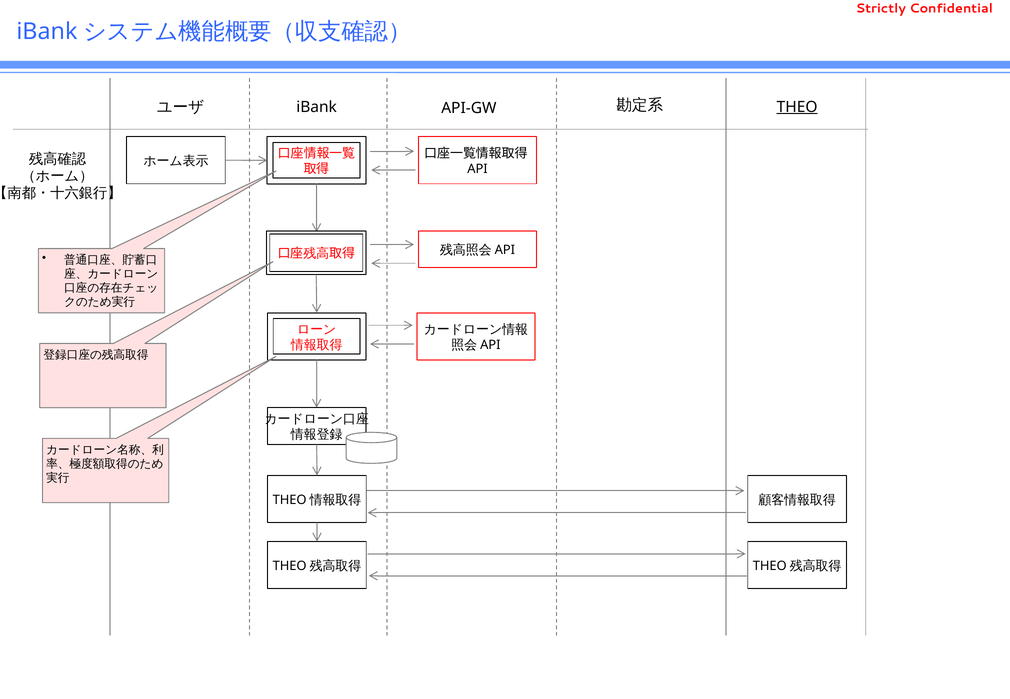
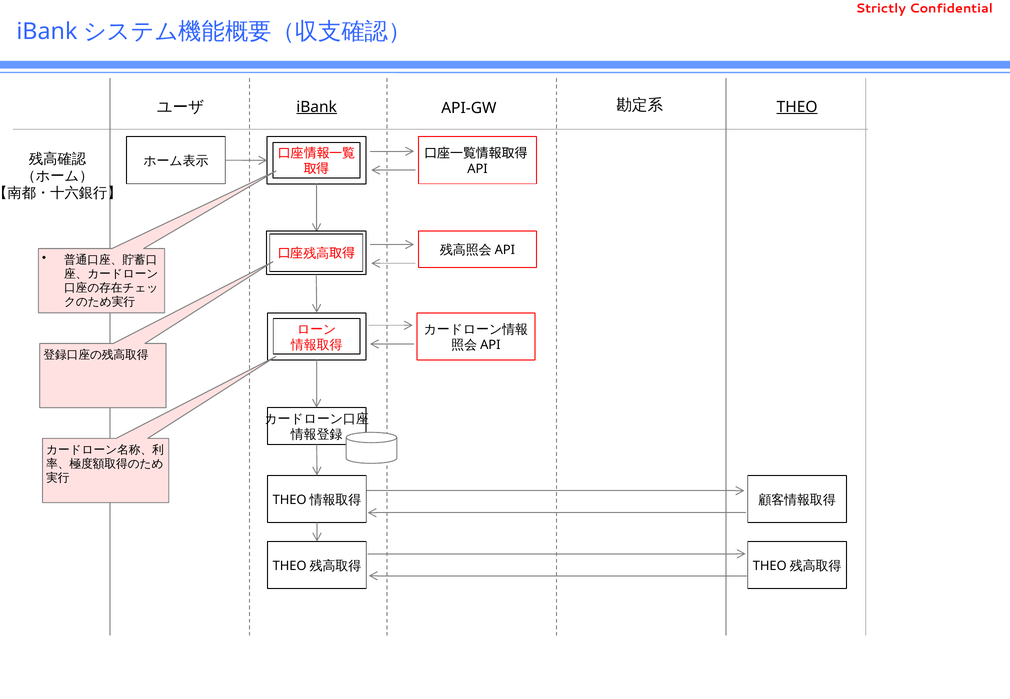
iBank underline: none -> present
